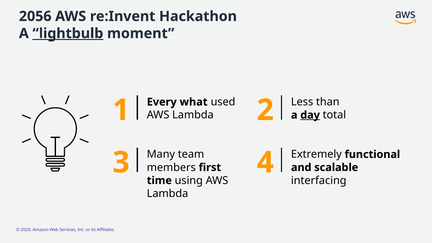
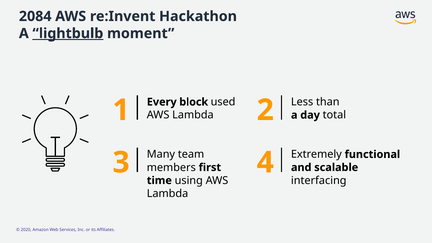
2056: 2056 -> 2084
what: what -> block
day underline: present -> none
